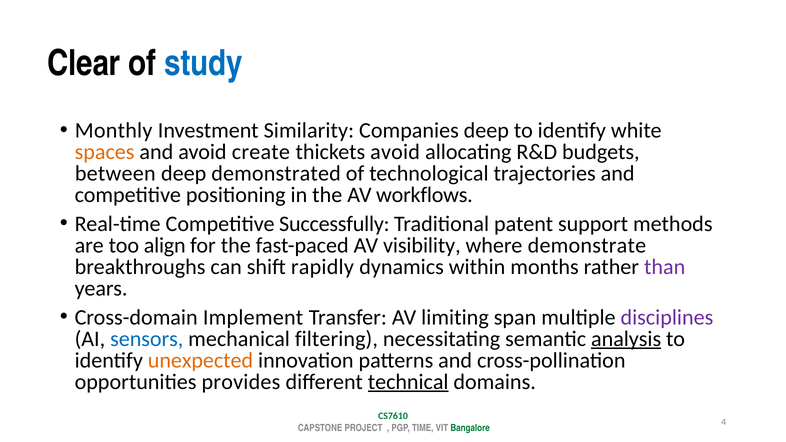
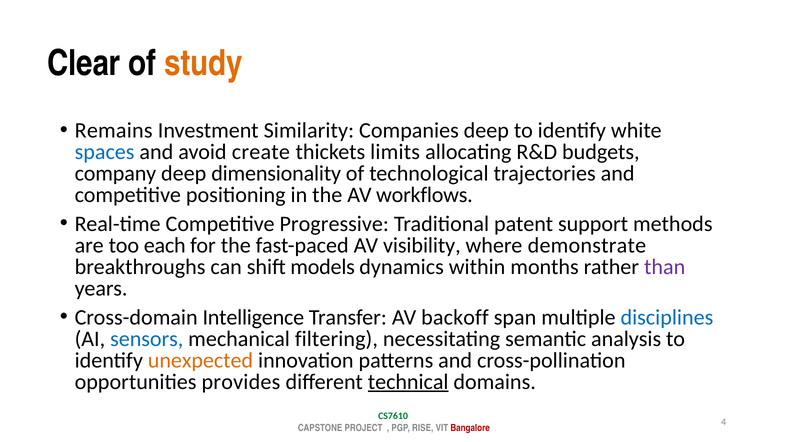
study colour: blue -> orange
Monthly: Monthly -> Remains
spaces colour: orange -> blue
thickets avoid: avoid -> limits
between: between -> company
demonstrated: demonstrated -> dimensionality
Successfully: Successfully -> Progressive
align: align -> each
rapidly: rapidly -> models
Implement: Implement -> Intelligence
limiting: limiting -> backoff
disciplines colour: purple -> blue
analysis underline: present -> none
TIME: TIME -> RISE
Bangalore colour: green -> red
